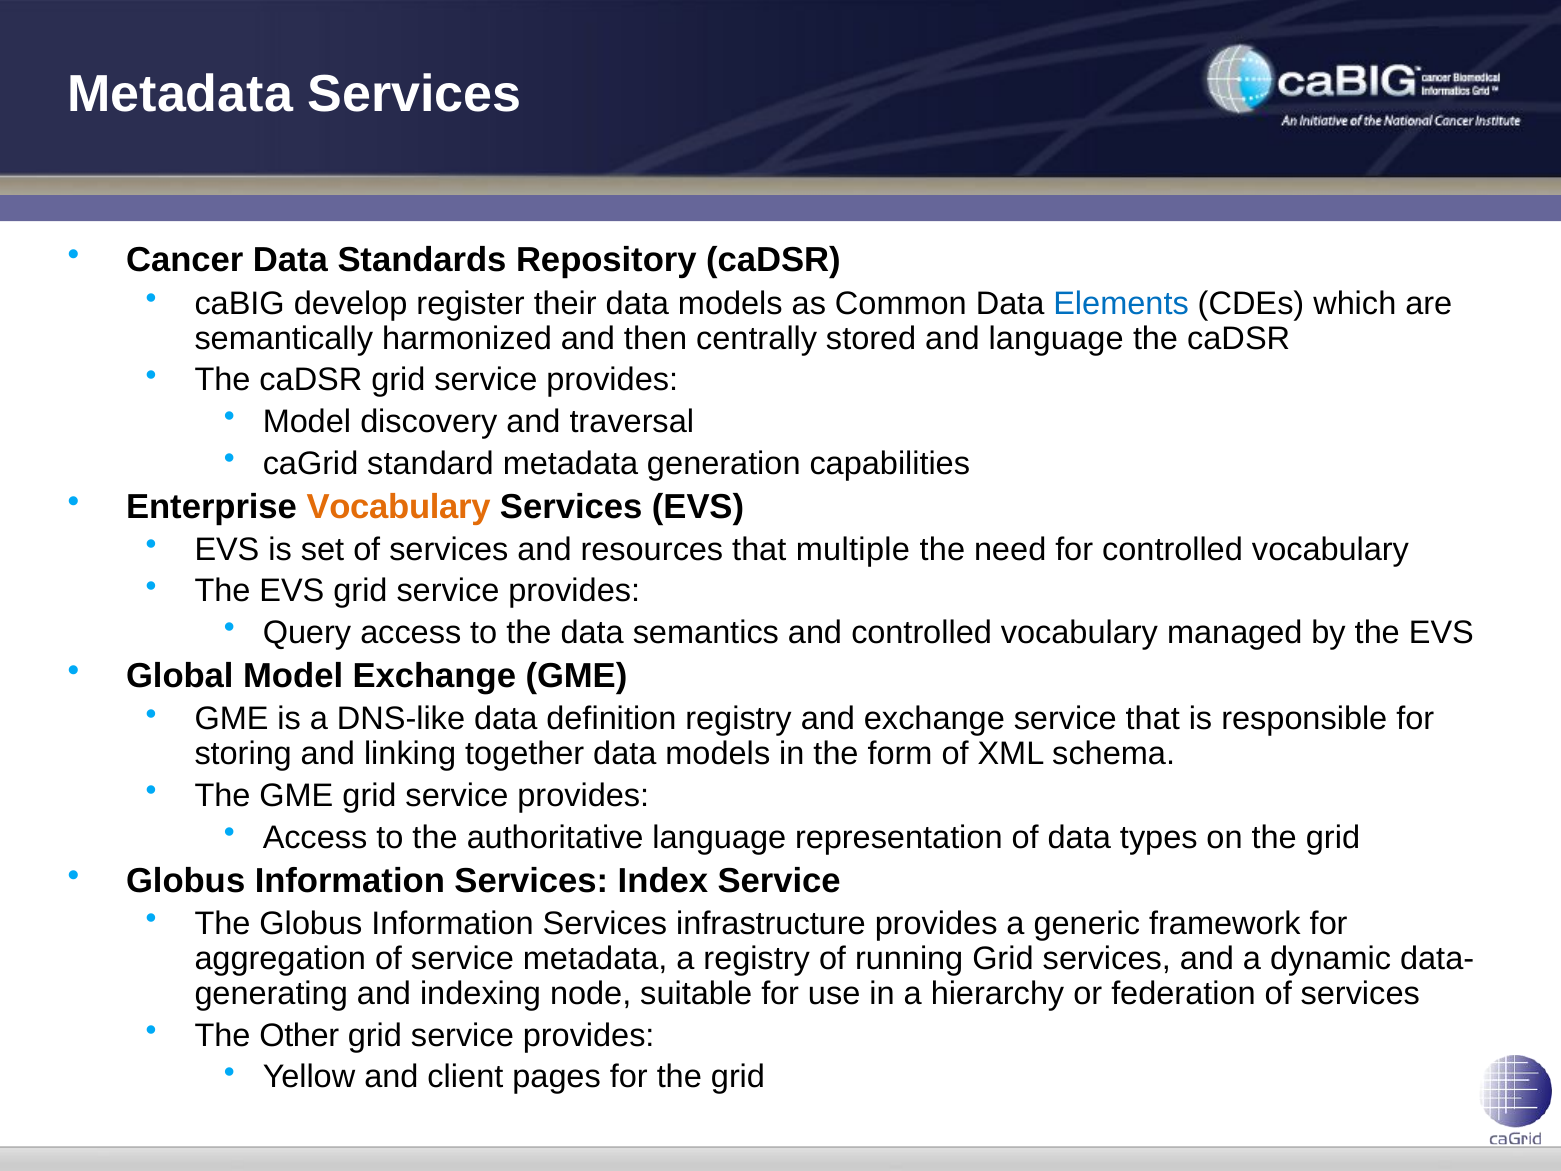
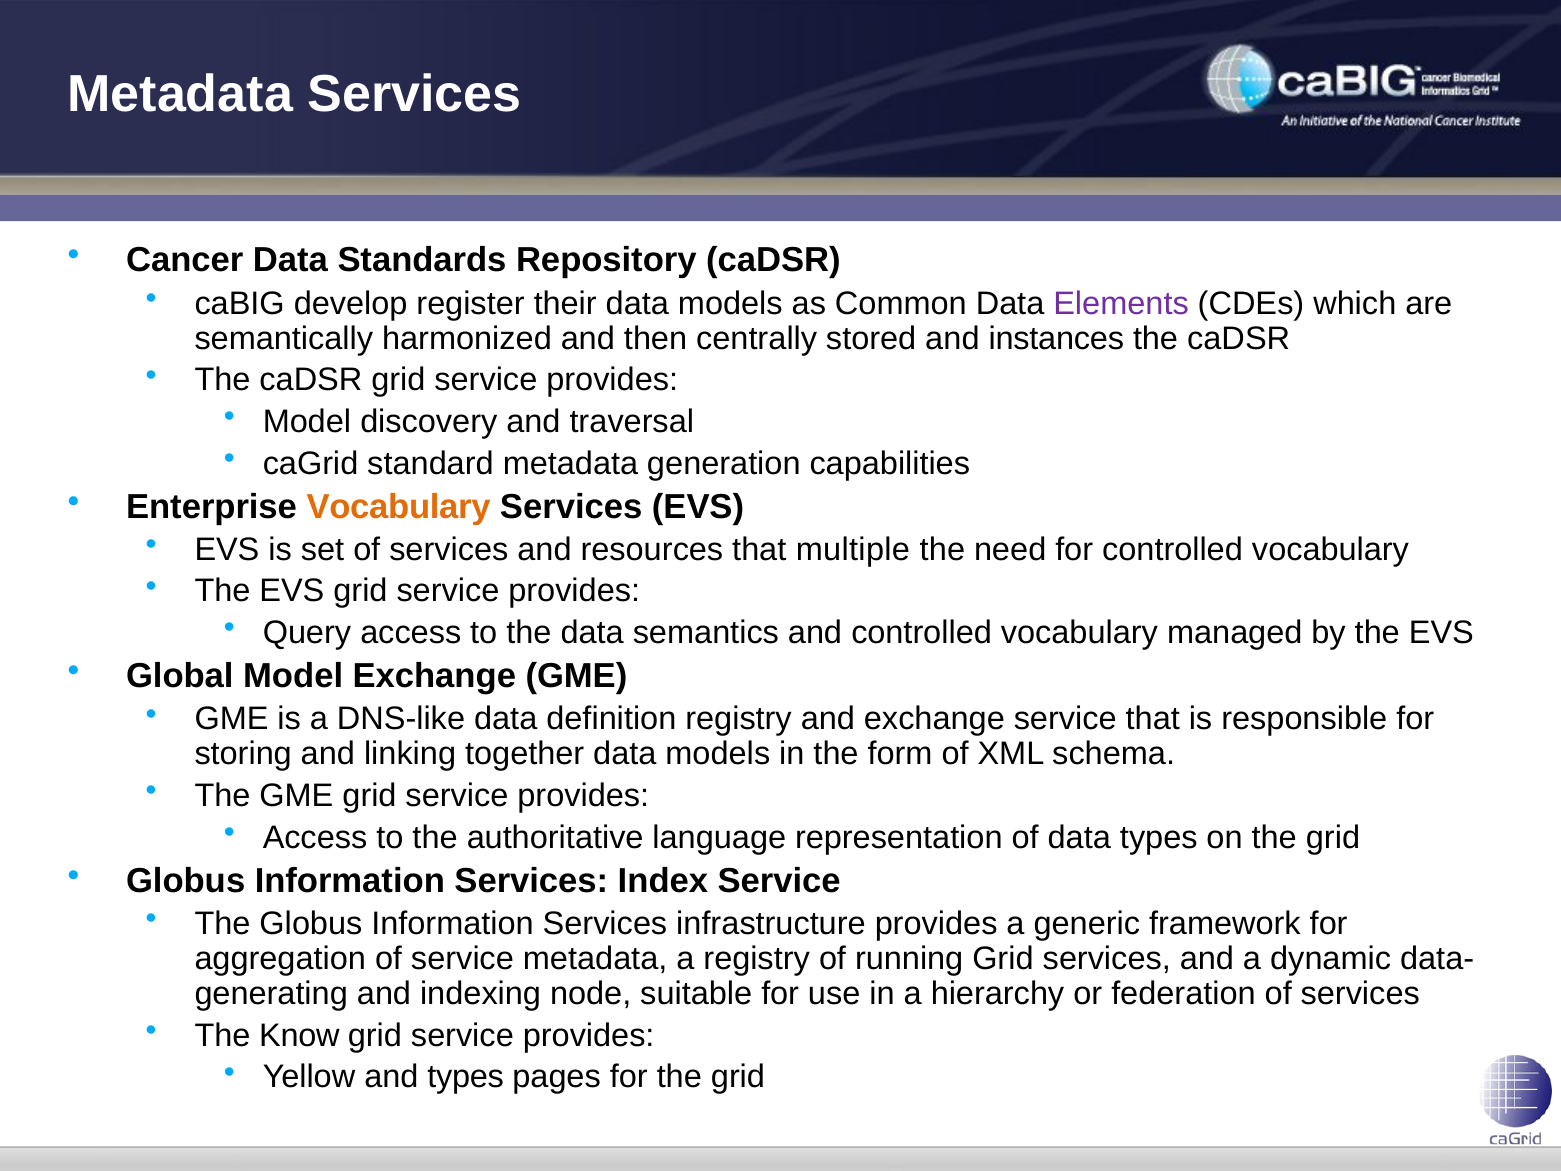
Elements colour: blue -> purple
and language: language -> instances
Other: Other -> Know
and client: client -> types
